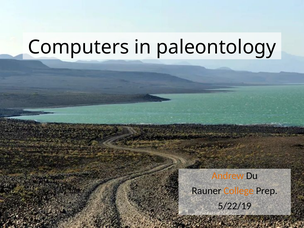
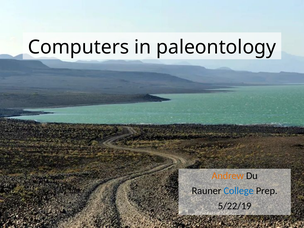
College colour: orange -> blue
